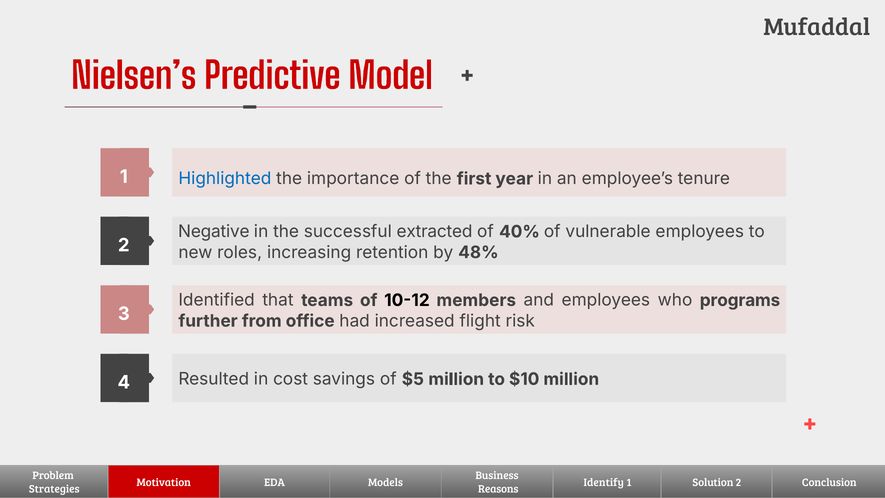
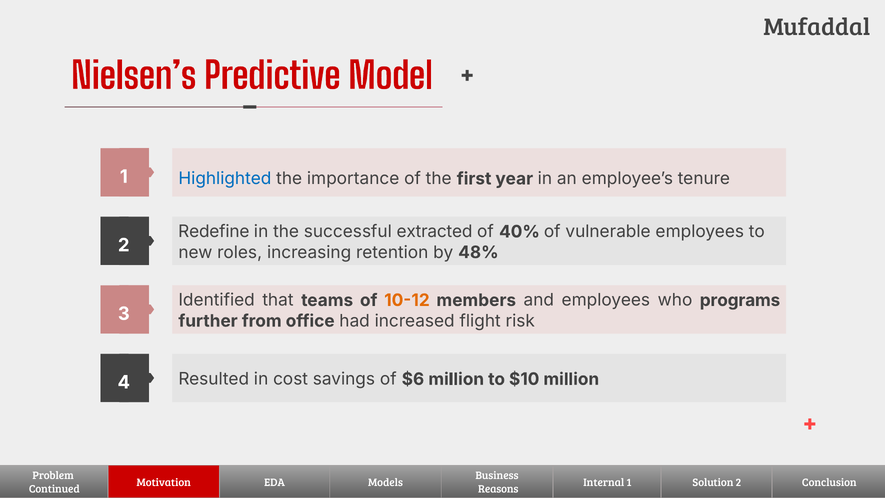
Negative: Negative -> Redefine
10-12 colour: black -> orange
$5: $5 -> $6
Identify: Identify -> Internal
Strategies: Strategies -> Continued
